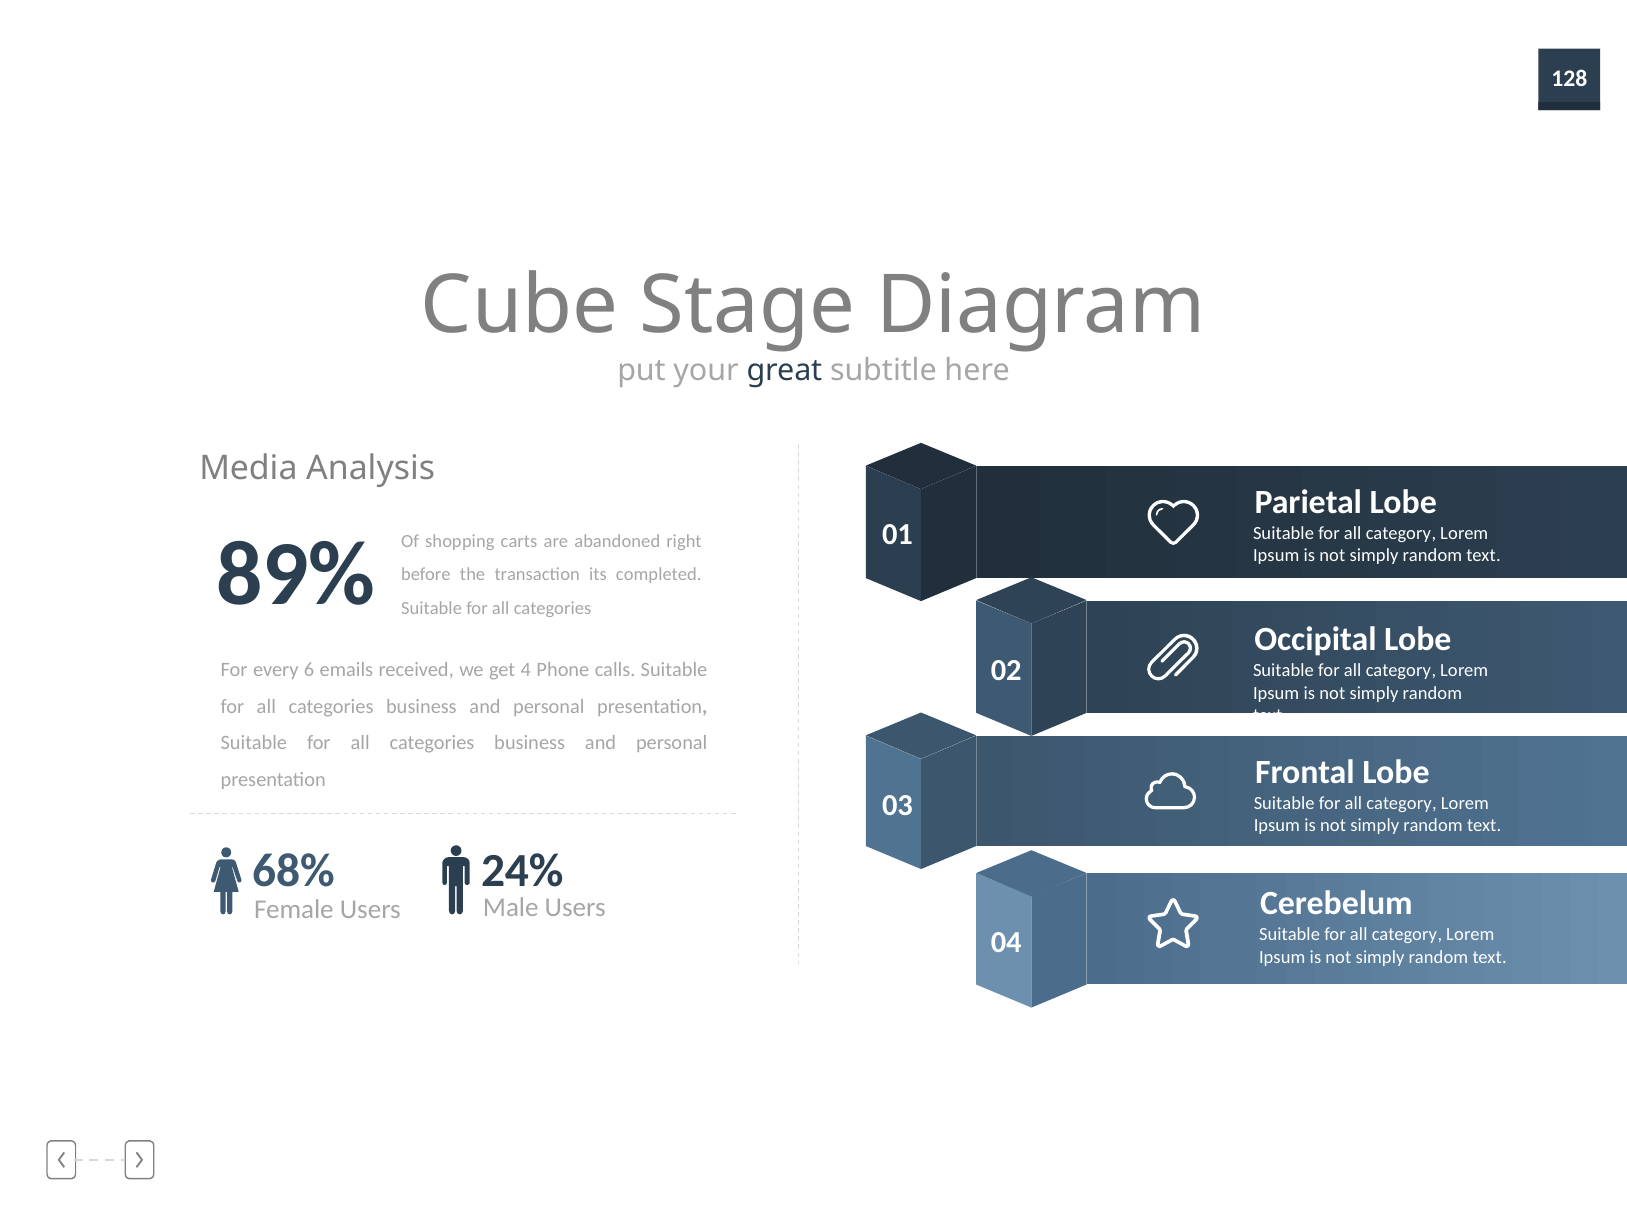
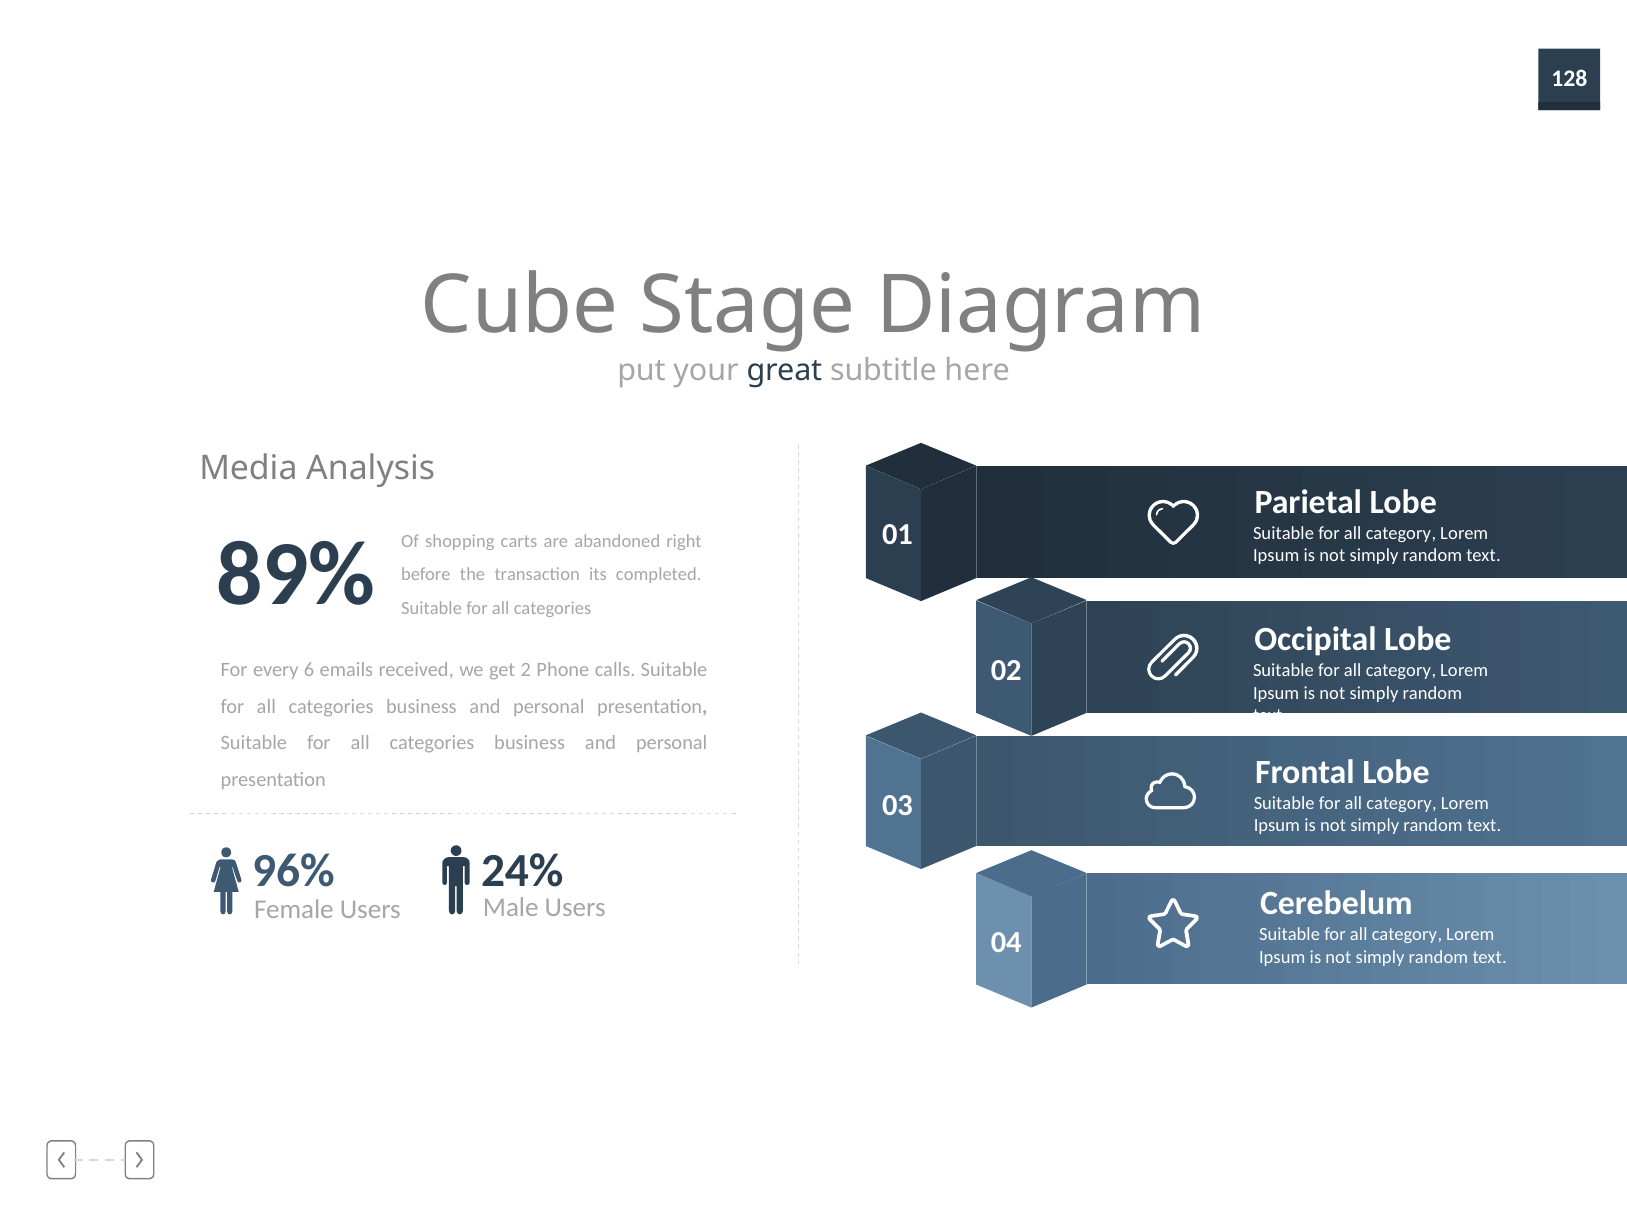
4: 4 -> 2
68%: 68% -> 96%
